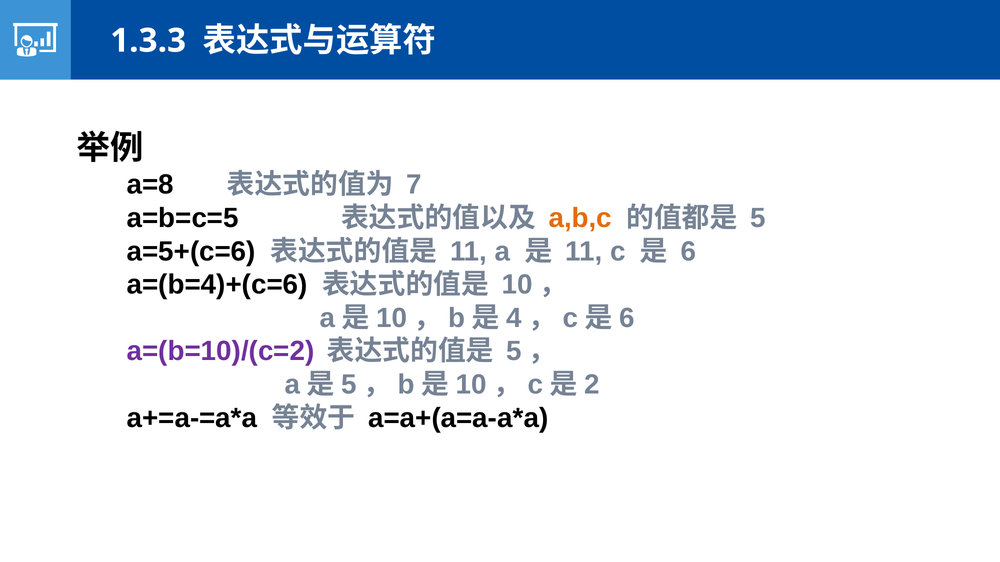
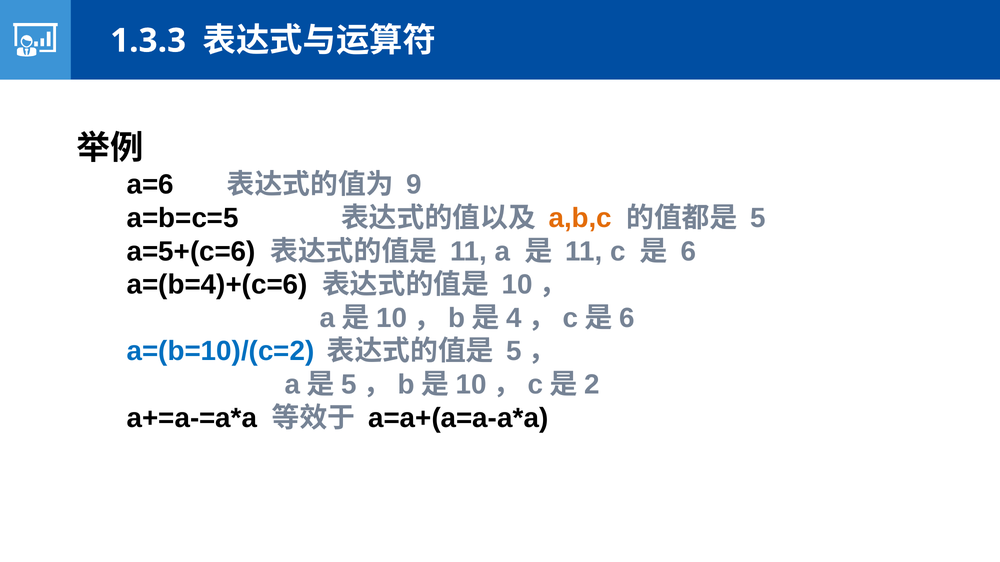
a=8: a=8 -> a=6
7: 7 -> 9
a=(b=10)/(c=2 colour: purple -> blue
